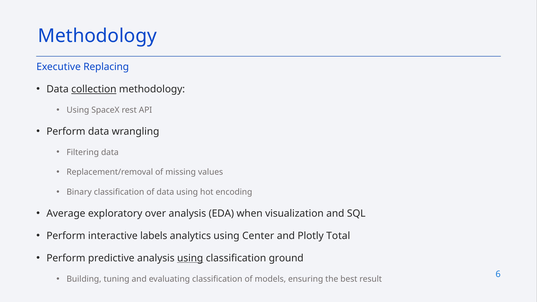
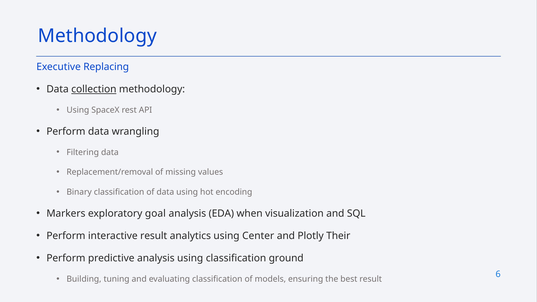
Average: Average -> Markers
over: over -> goal
interactive labels: labels -> result
Total: Total -> Their
using at (190, 258) underline: present -> none
